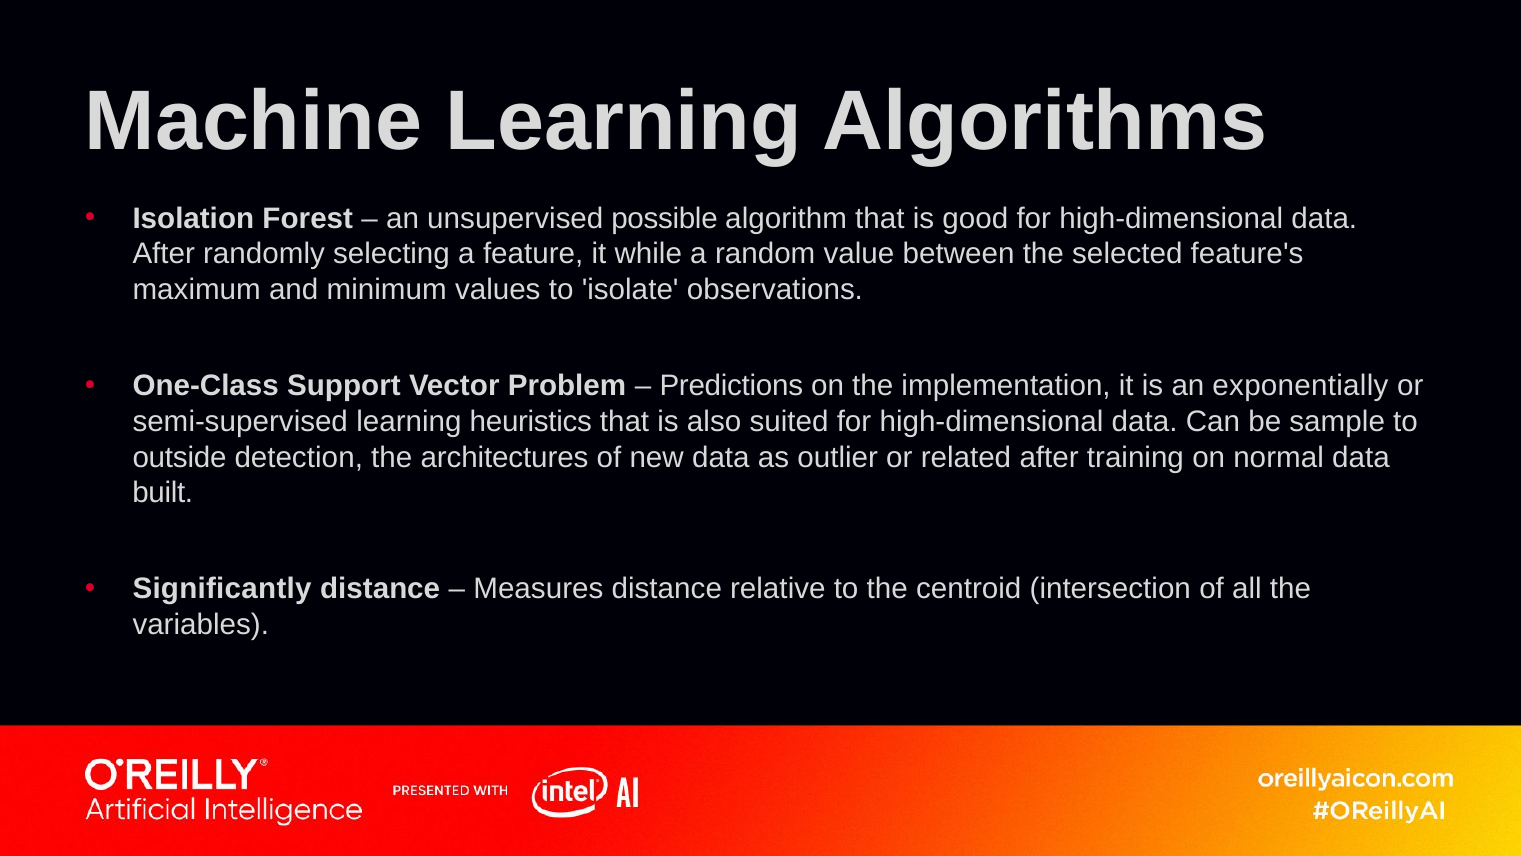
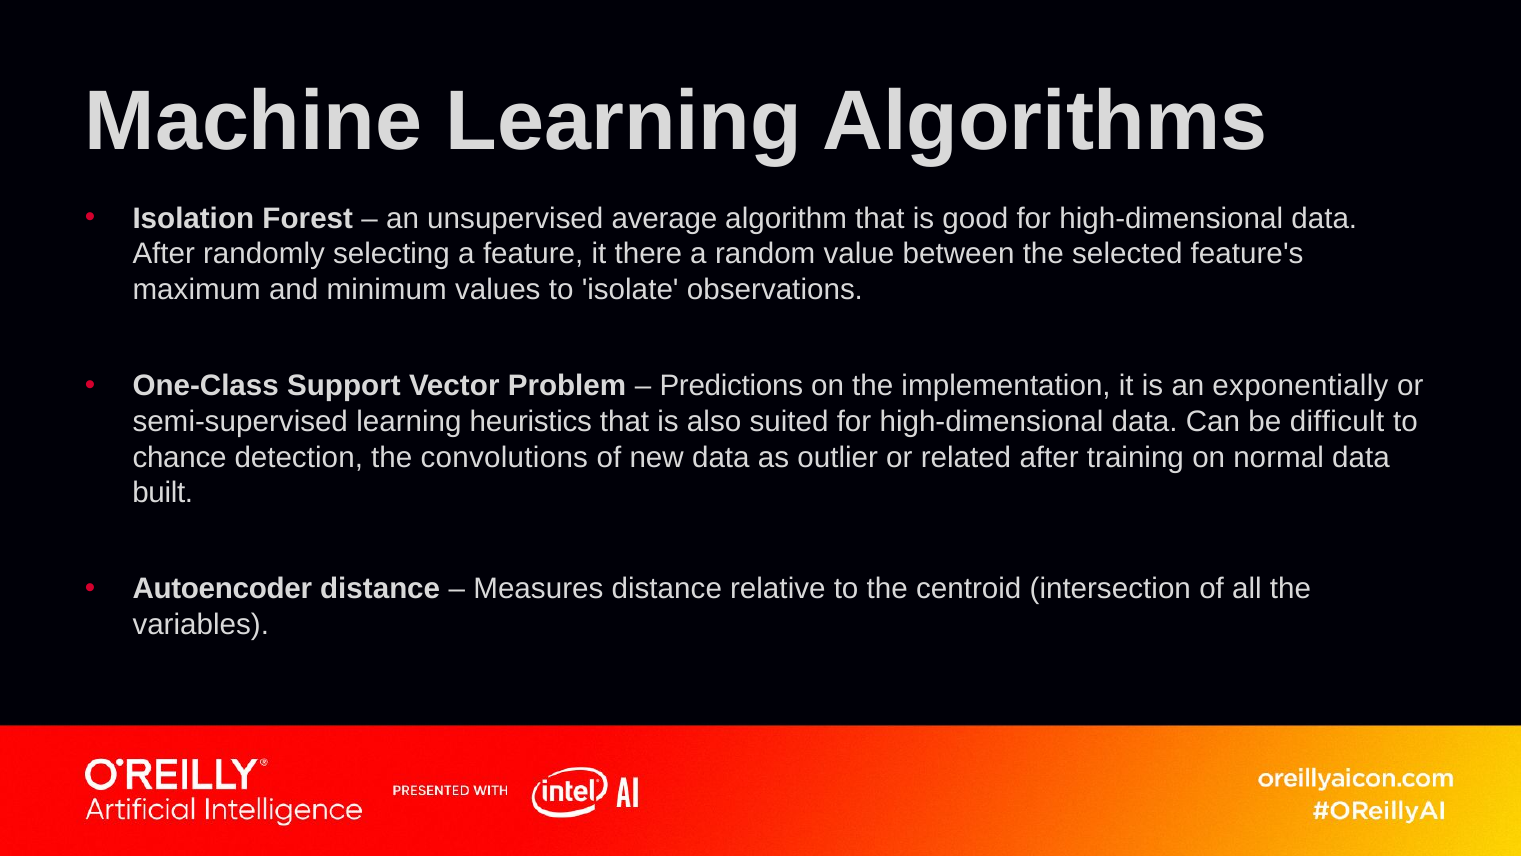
possible: possible -> average
while: while -> there
sample: sample -> difficult
outside: outside -> chance
architectures: architectures -> convolutions
Significantly: Significantly -> Autoencoder
